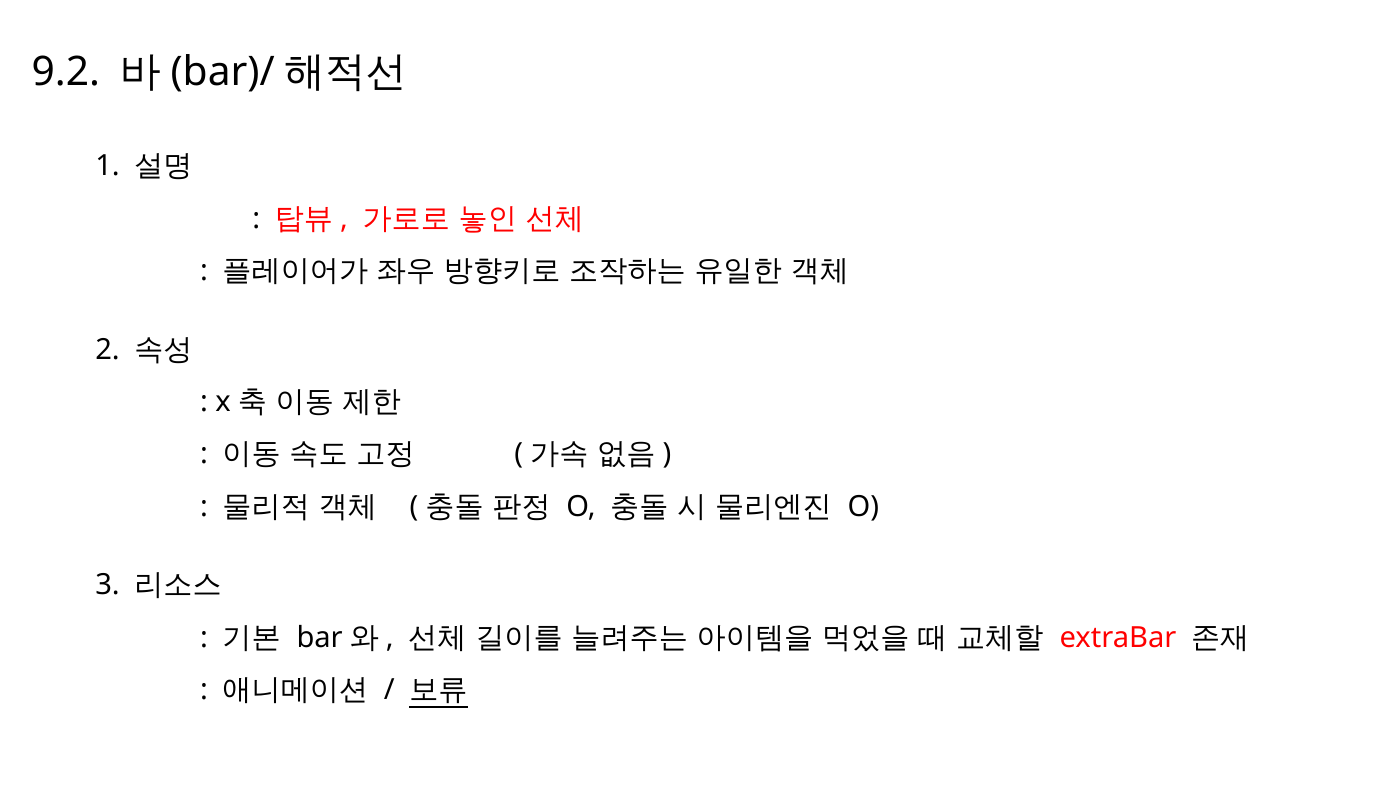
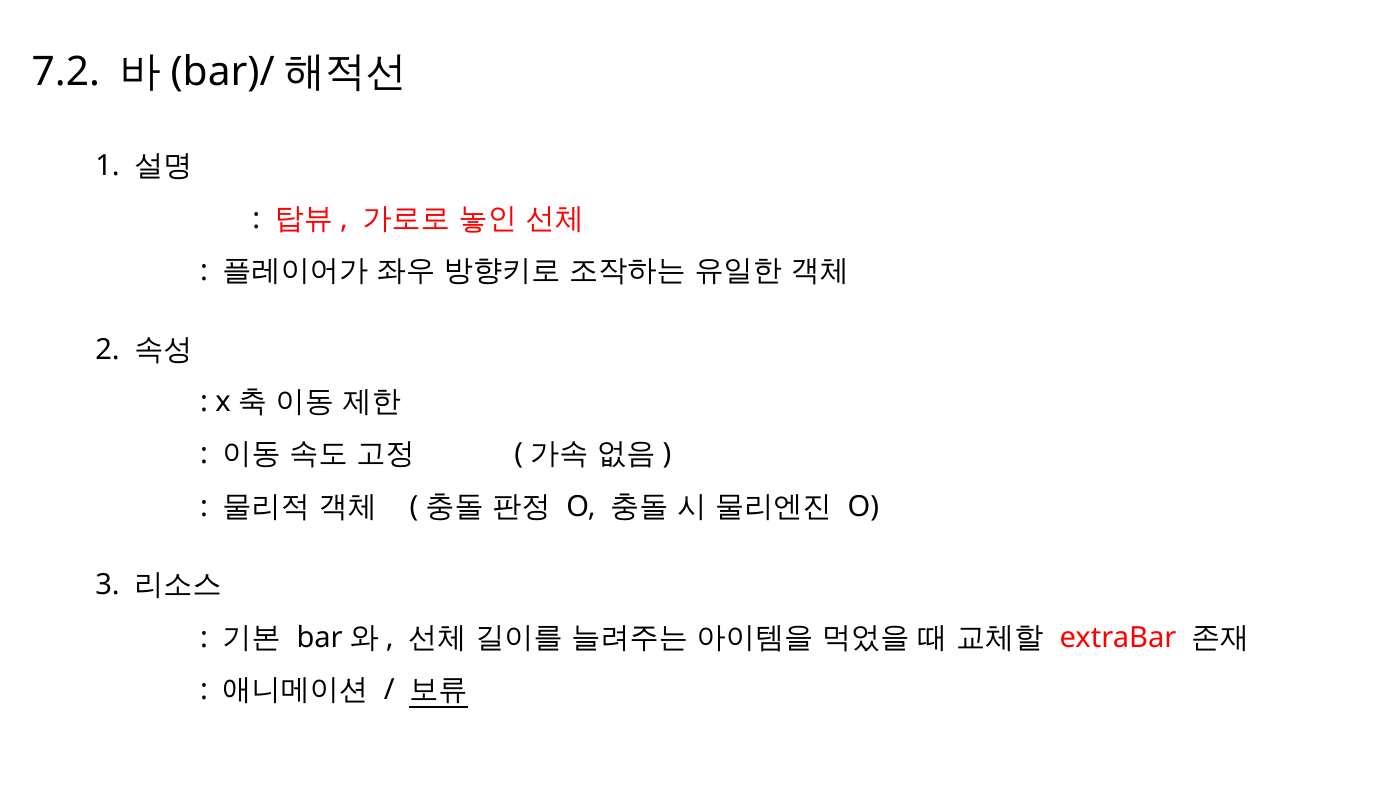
9.2: 9.2 -> 7.2
